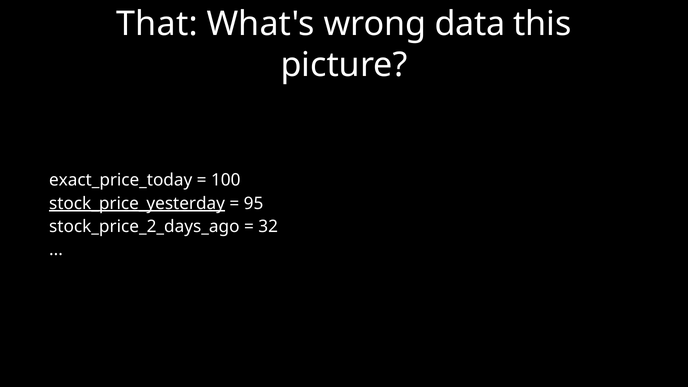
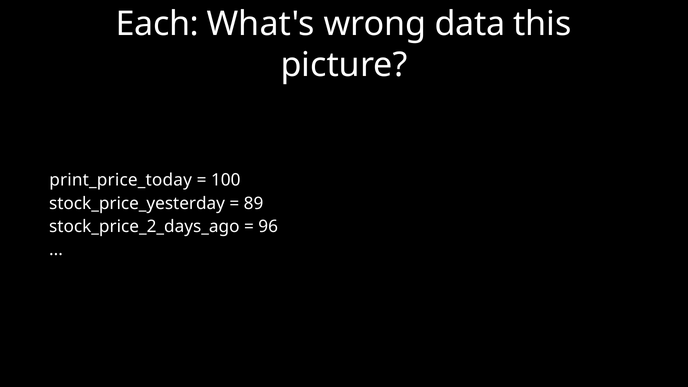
That: That -> Each
exact_price_today: exact_price_today -> print_price_today
stock_price_yesterday underline: present -> none
95: 95 -> 89
32: 32 -> 96
